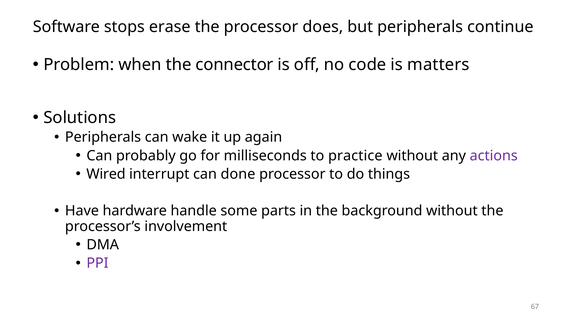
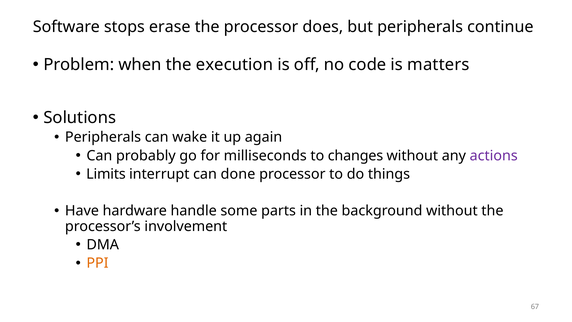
connector: connector -> execution
practice: practice -> changes
Wired: Wired -> Limits
PPI colour: purple -> orange
